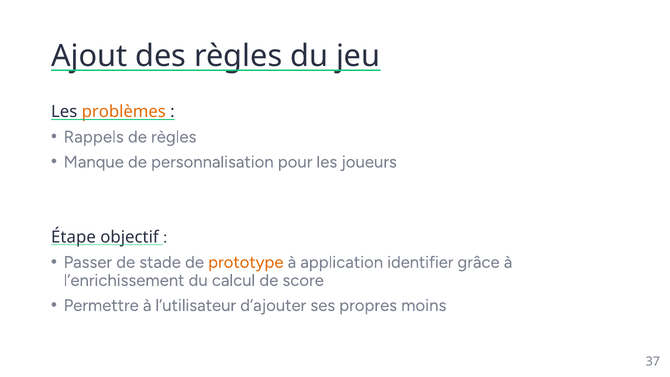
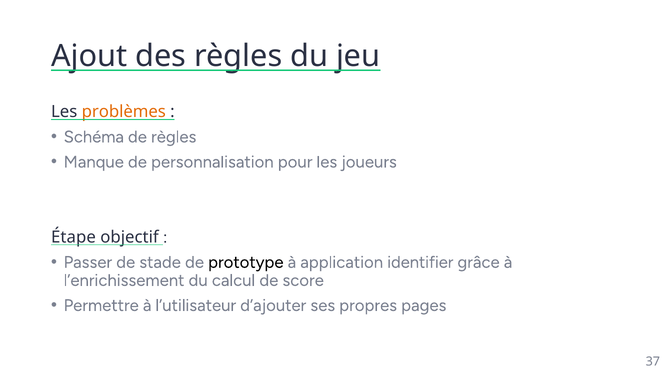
Rappels: Rappels -> Schéma
prototype colour: orange -> black
moins: moins -> pages
